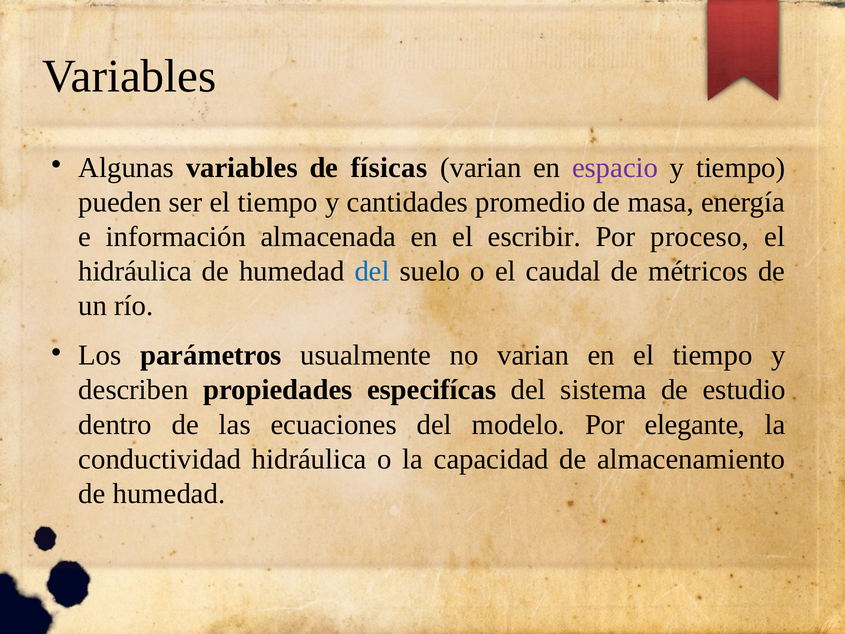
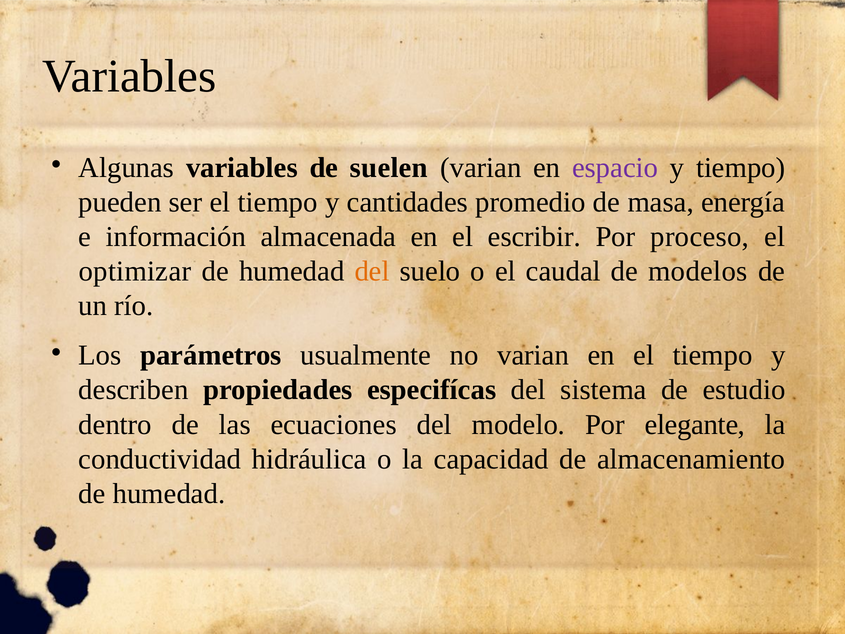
físicas: físicas -> suelen
hidráulica at (135, 271): hidráulica -> optimizar
del at (372, 271) colour: blue -> orange
métricos: métricos -> modelos
